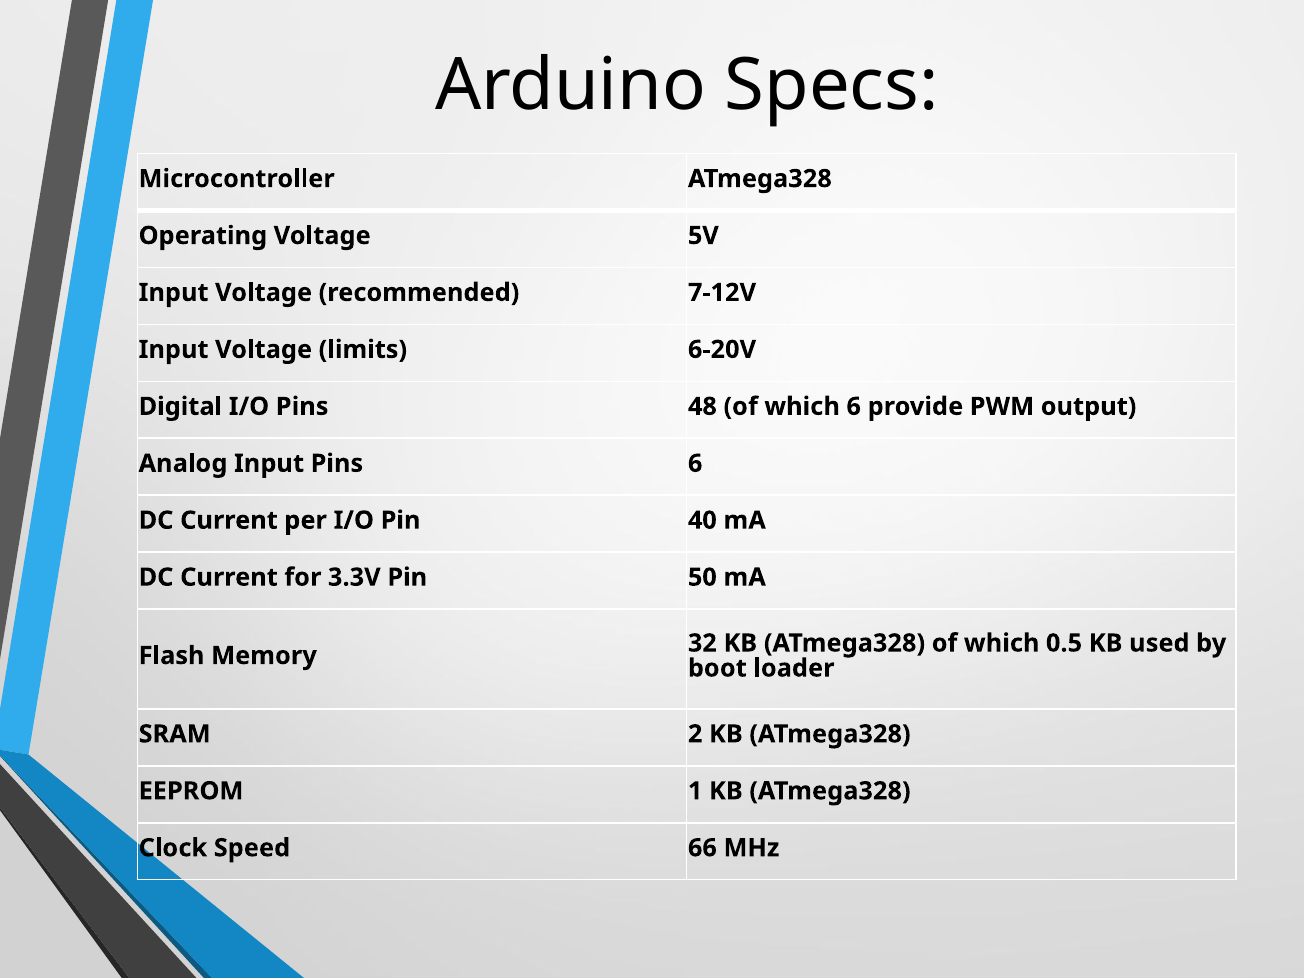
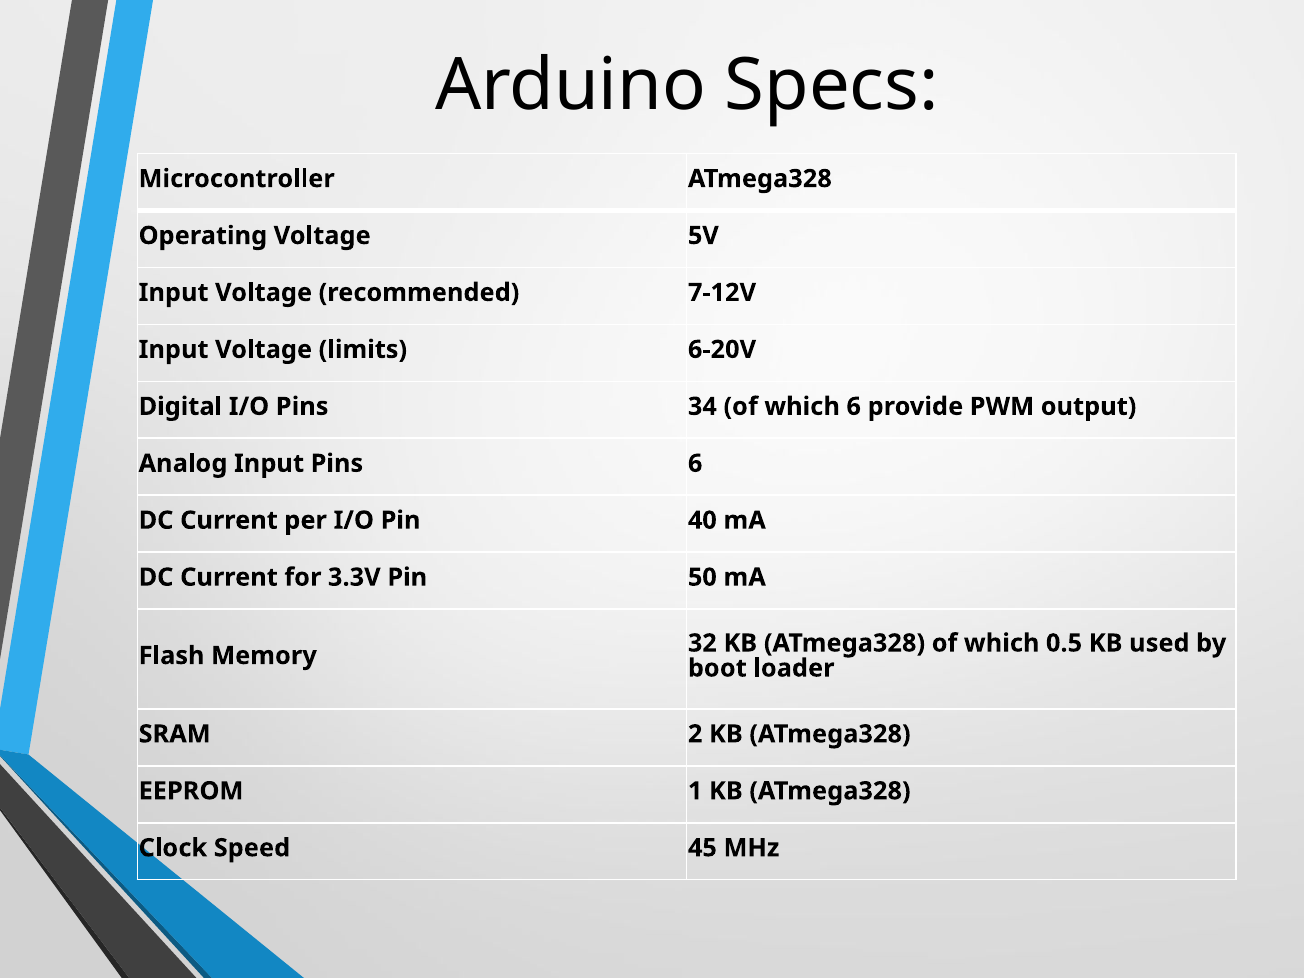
48: 48 -> 34
66: 66 -> 45
